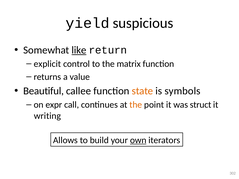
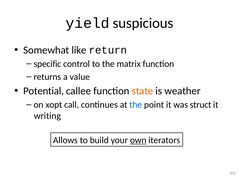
like underline: present -> none
explicit: explicit -> specific
Beautiful: Beautiful -> Potential
symbols: symbols -> weather
expr: expr -> xopt
the at (136, 105) colour: orange -> blue
